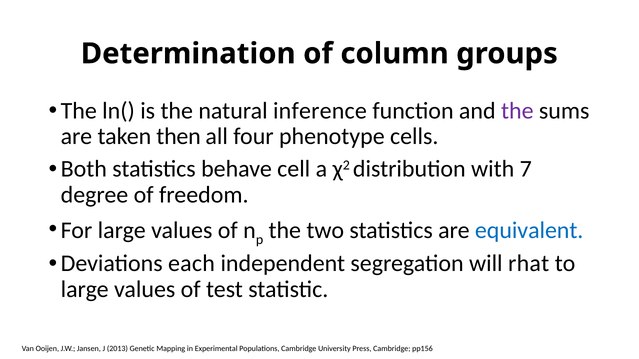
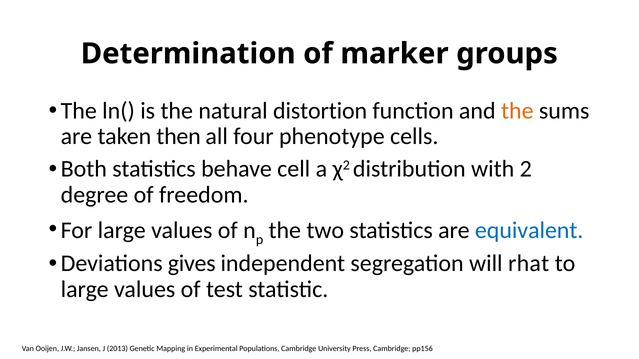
column: column -> marker
inference: inference -> distortion
the at (517, 111) colour: purple -> orange
7: 7 -> 2
each: each -> gives
